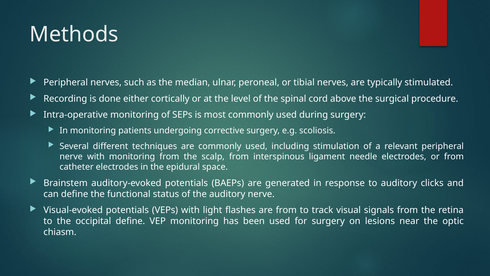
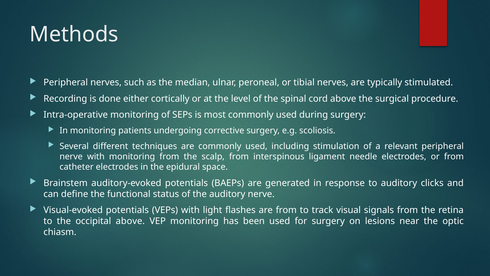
occipital define: define -> above
